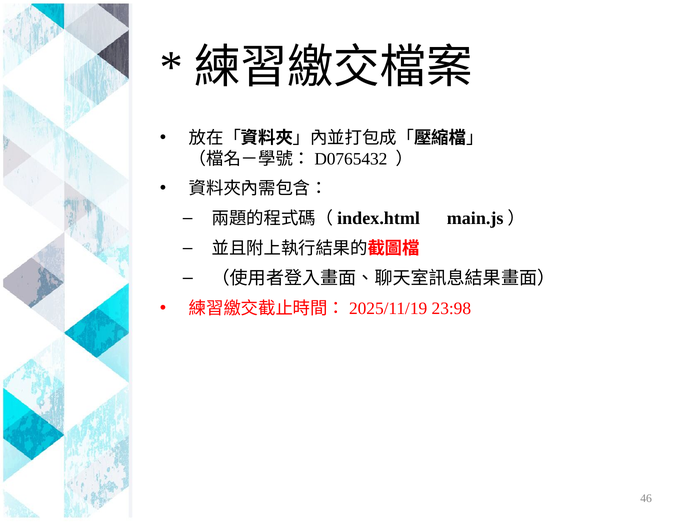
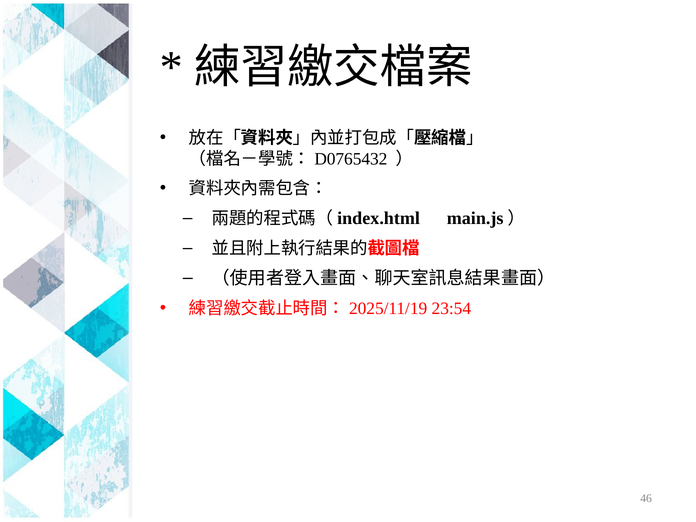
23:98: 23:98 -> 23:54
